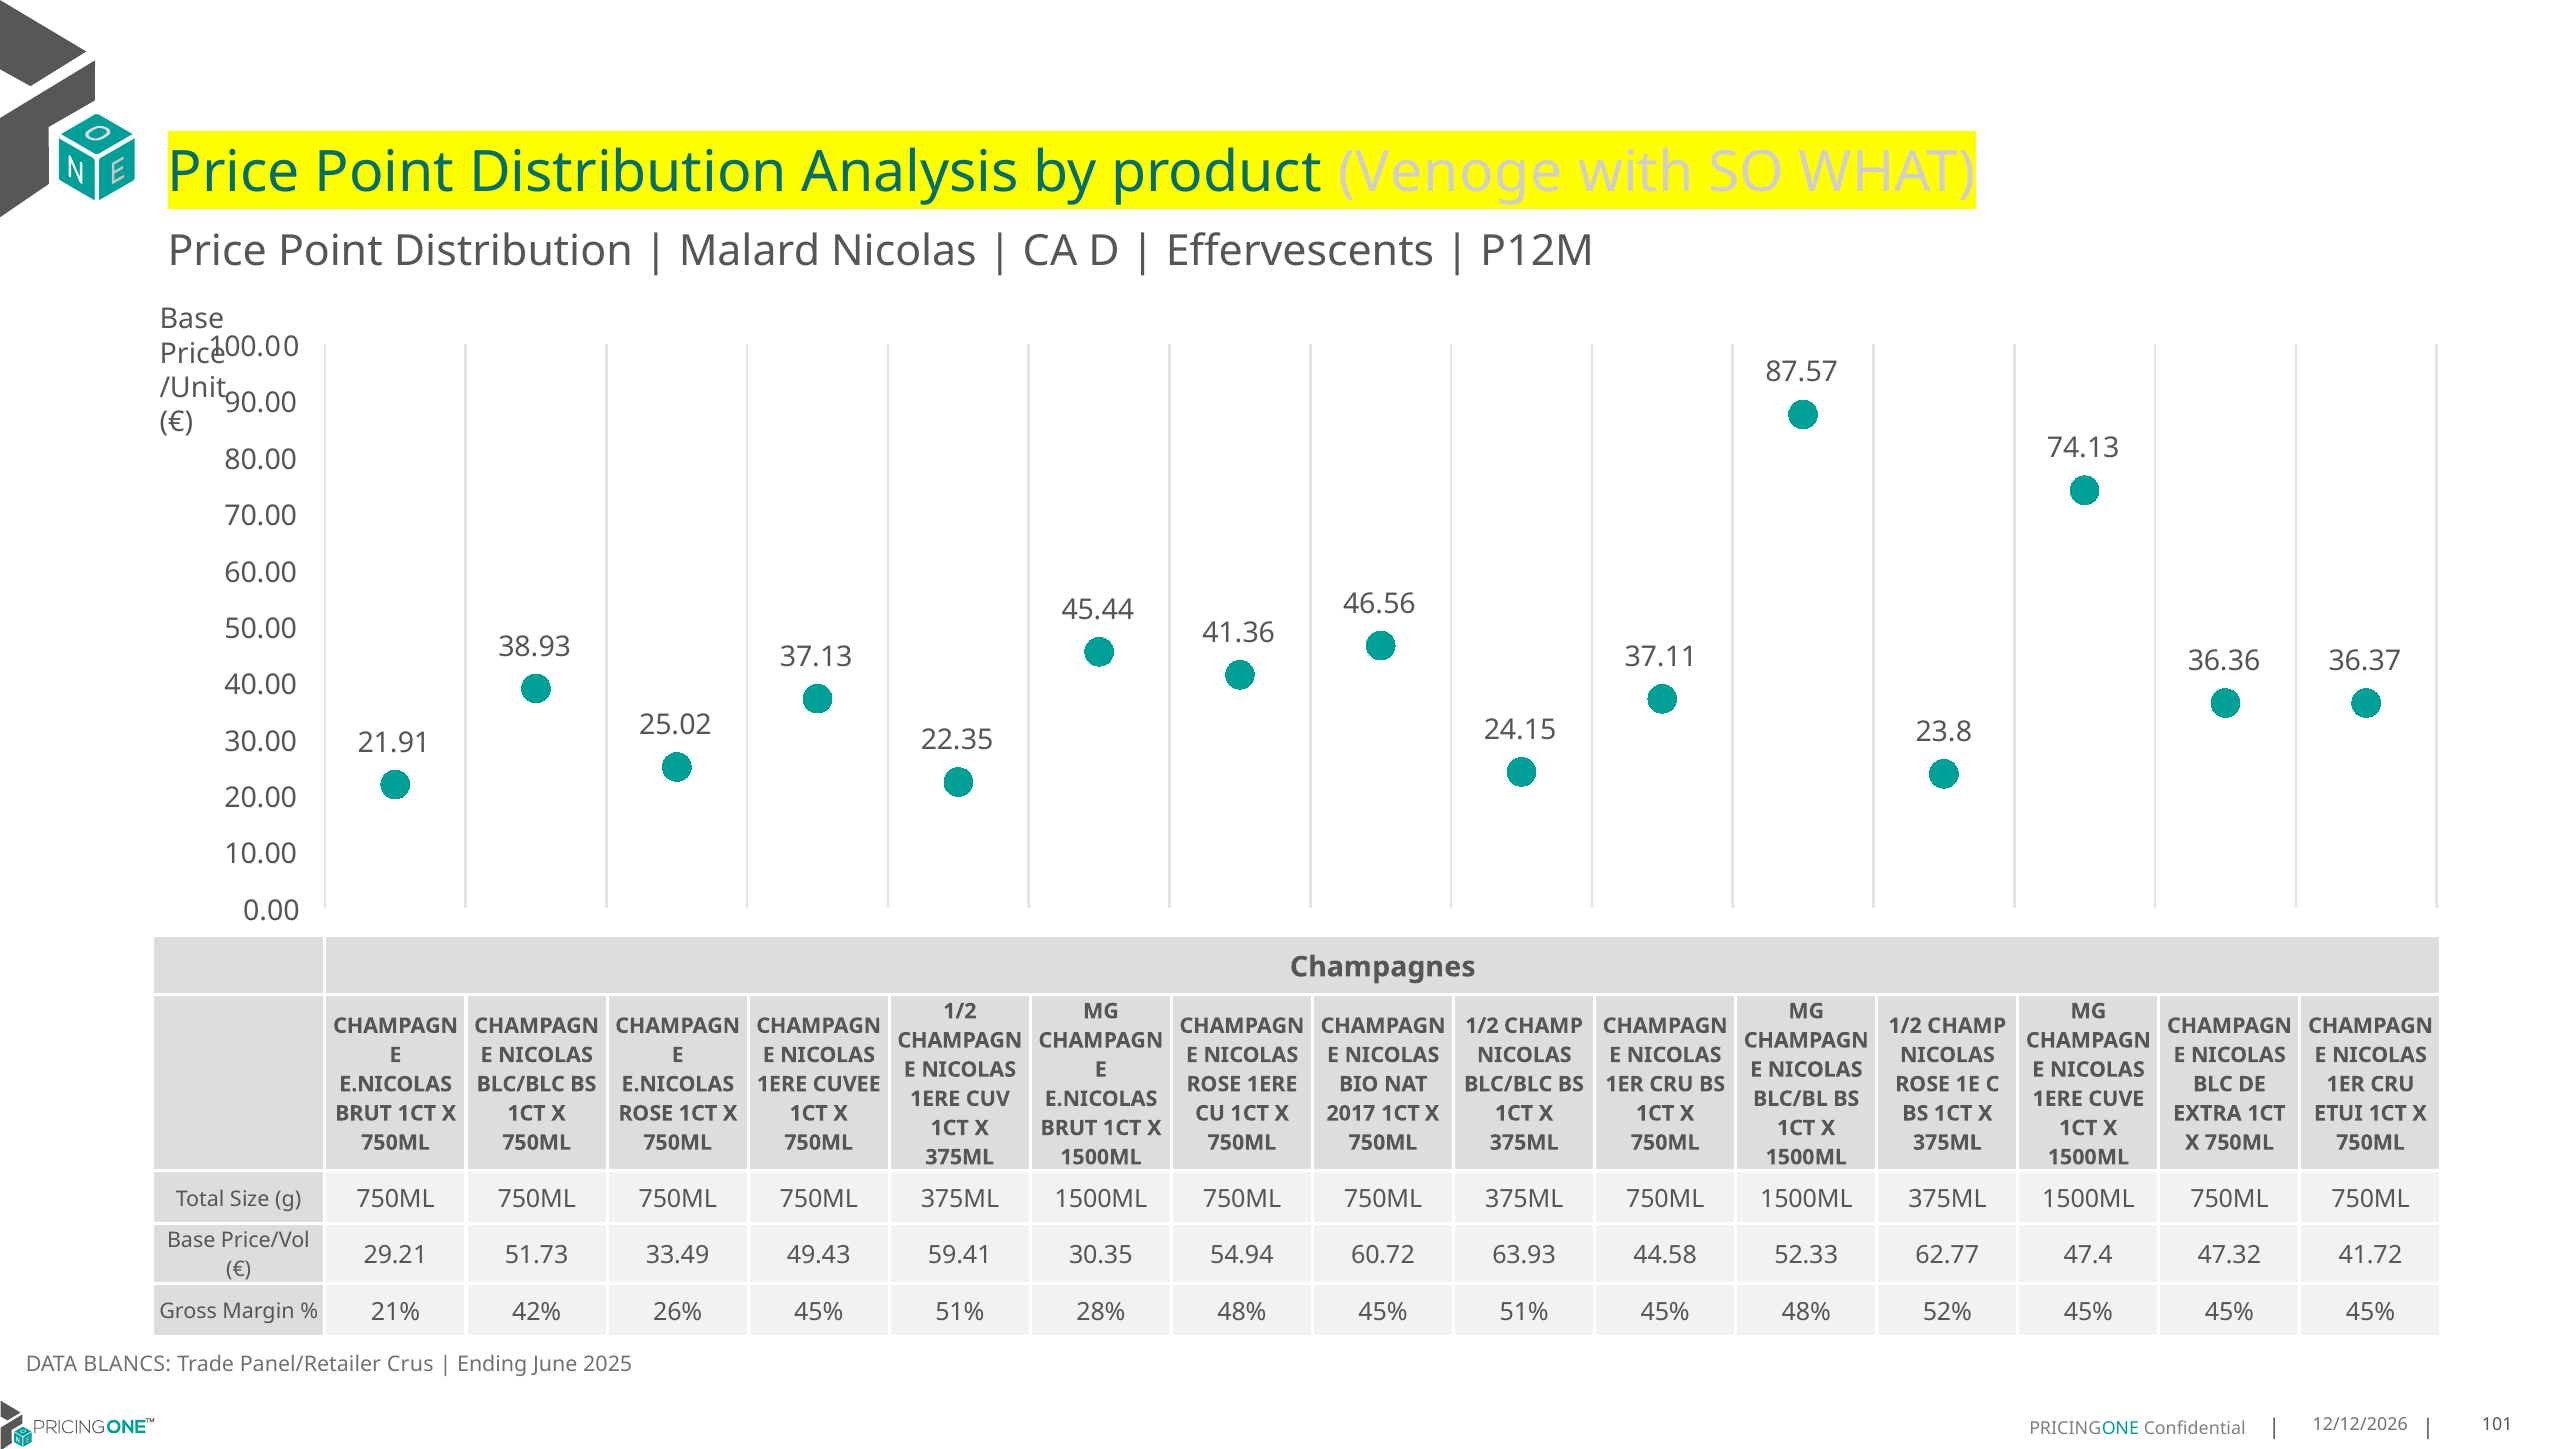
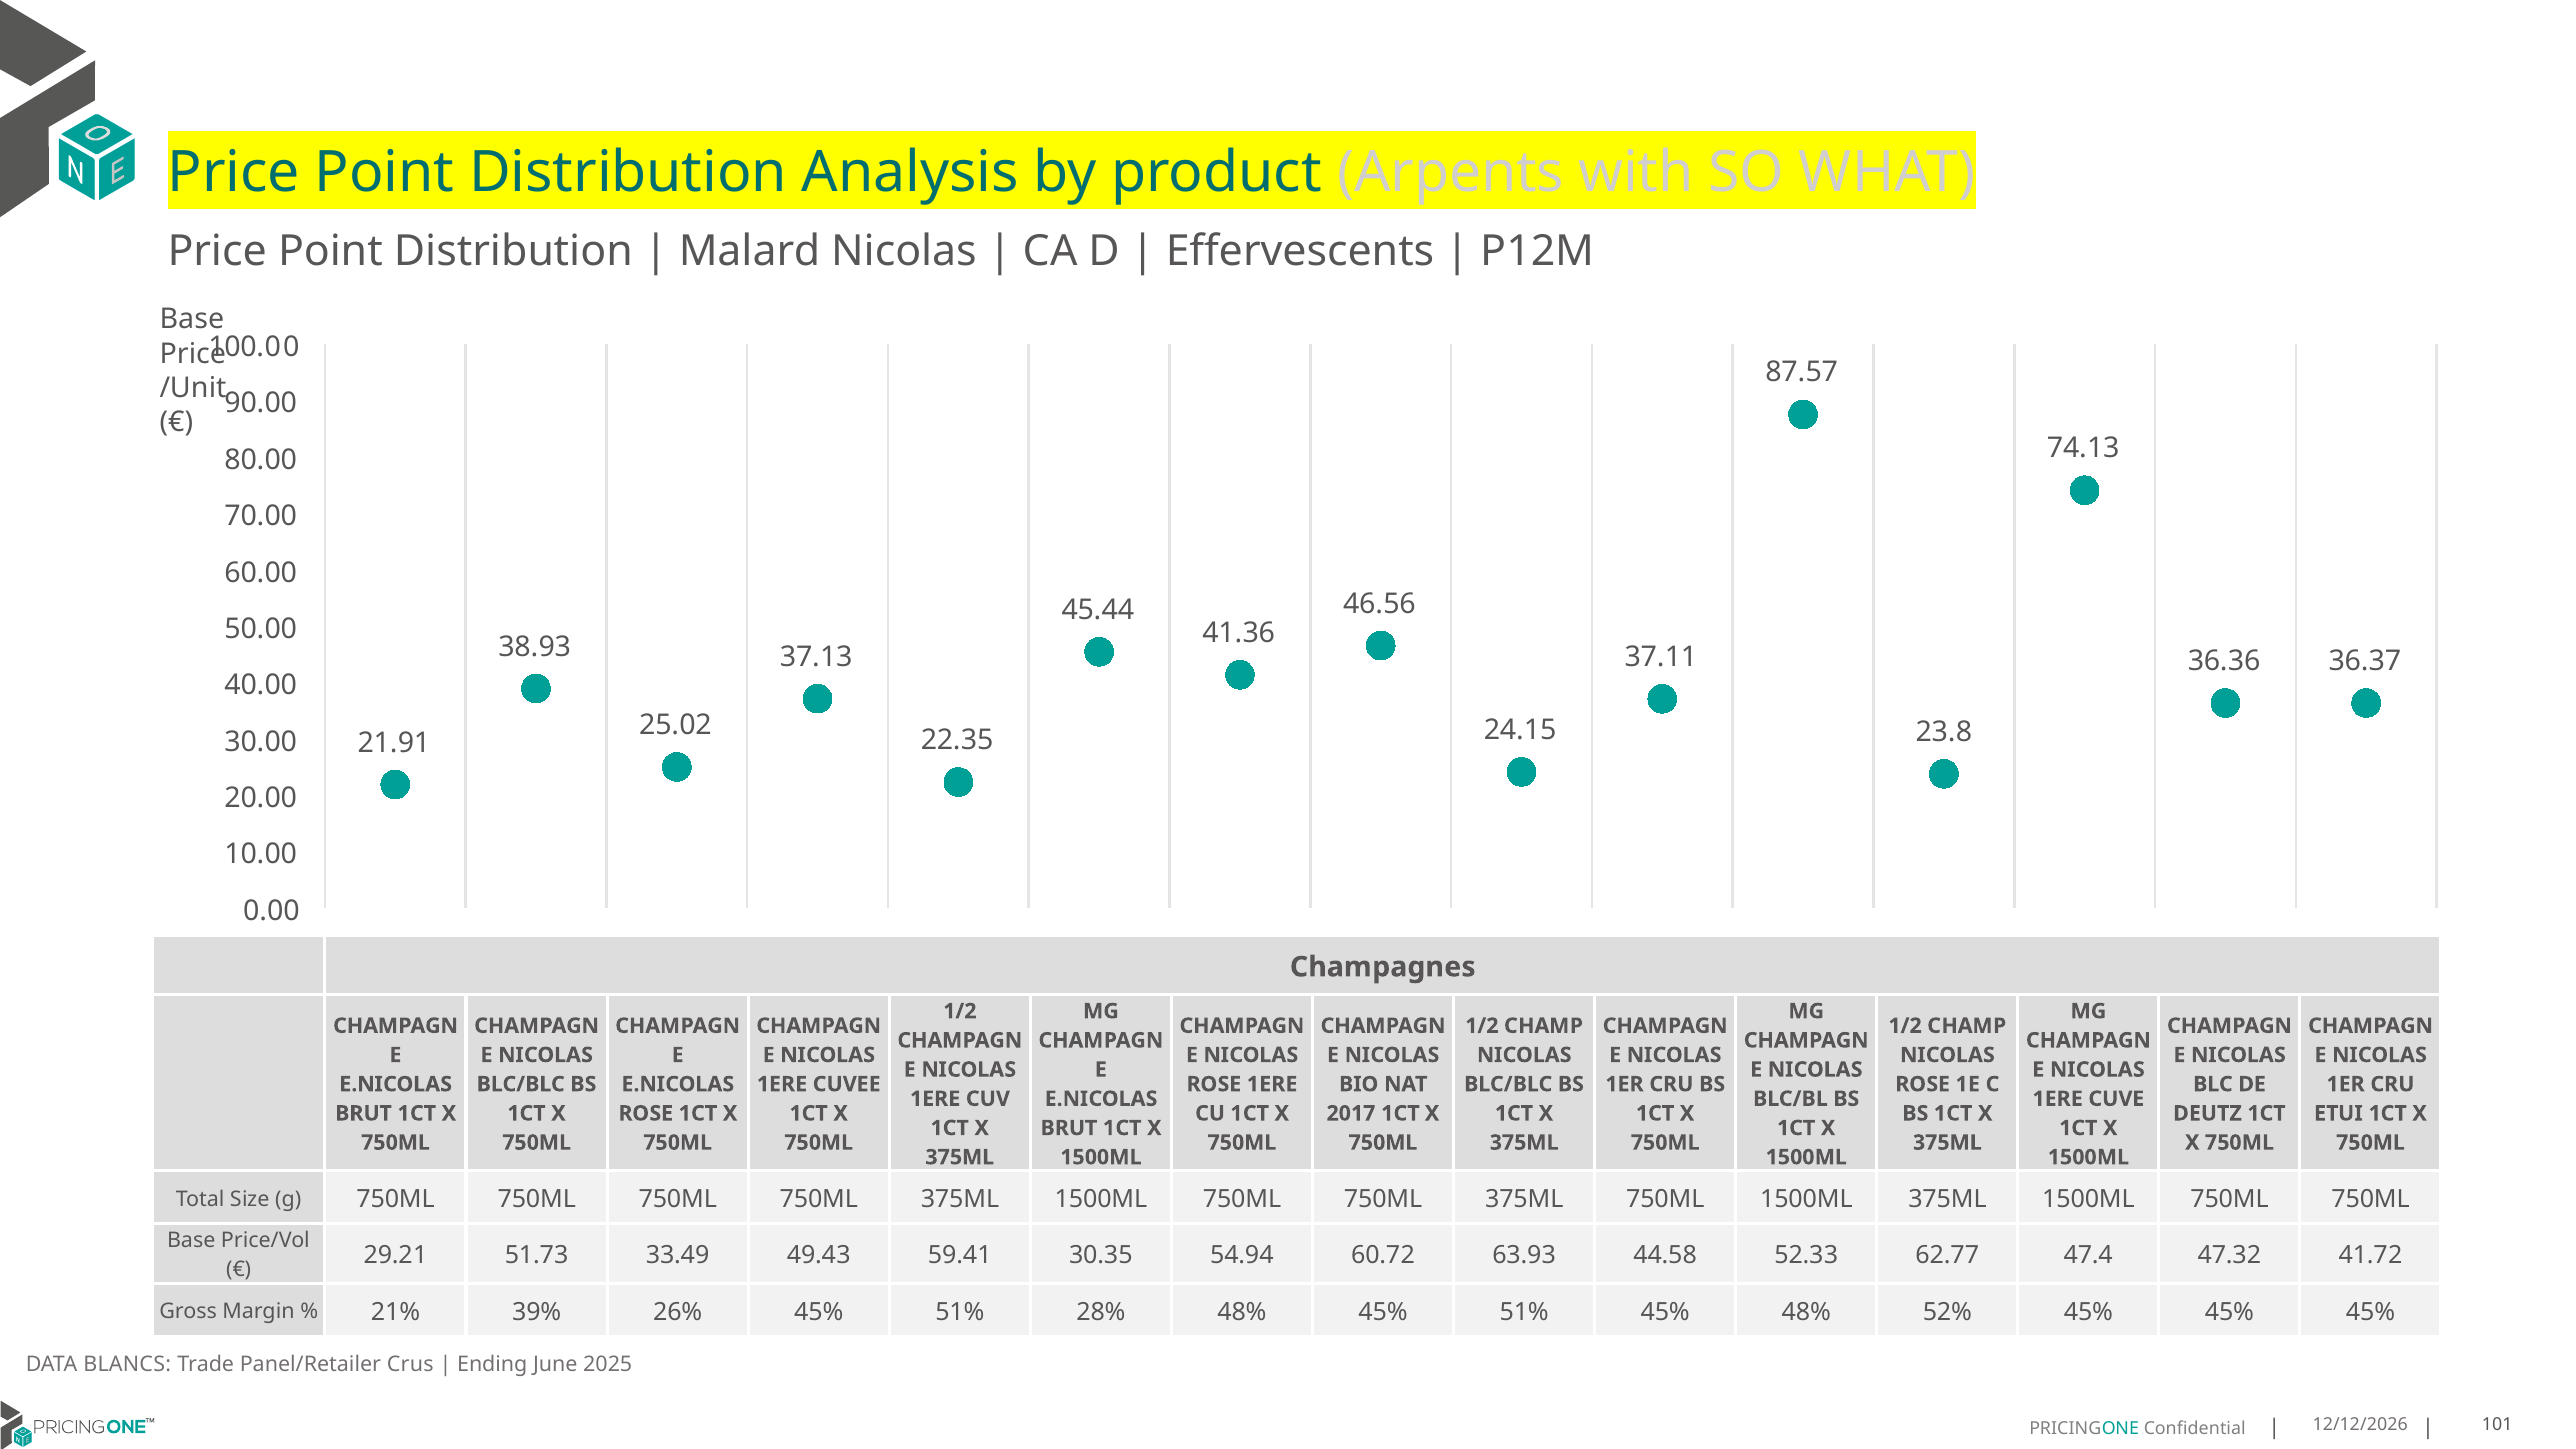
Venoge: Venoge -> Arpents
EXTRA: EXTRA -> DEUTZ
42%: 42% -> 39%
